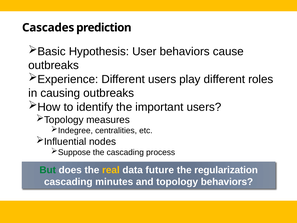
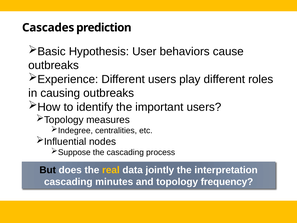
But colour: green -> black
future: future -> jointly
regularization: regularization -> interpretation
topology behaviors: behaviors -> frequency
